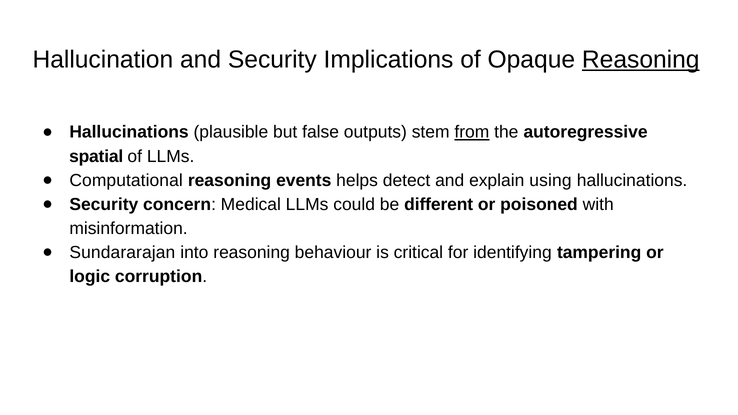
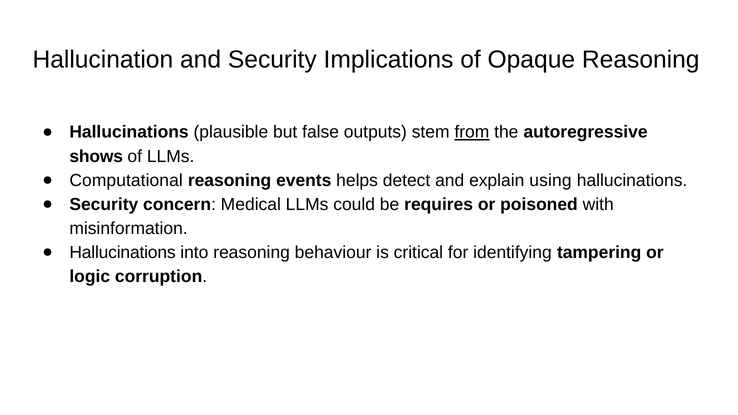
Reasoning at (641, 60) underline: present -> none
spatial: spatial -> shows
different: different -> requires
Sundararajan at (122, 253): Sundararajan -> Hallucinations
